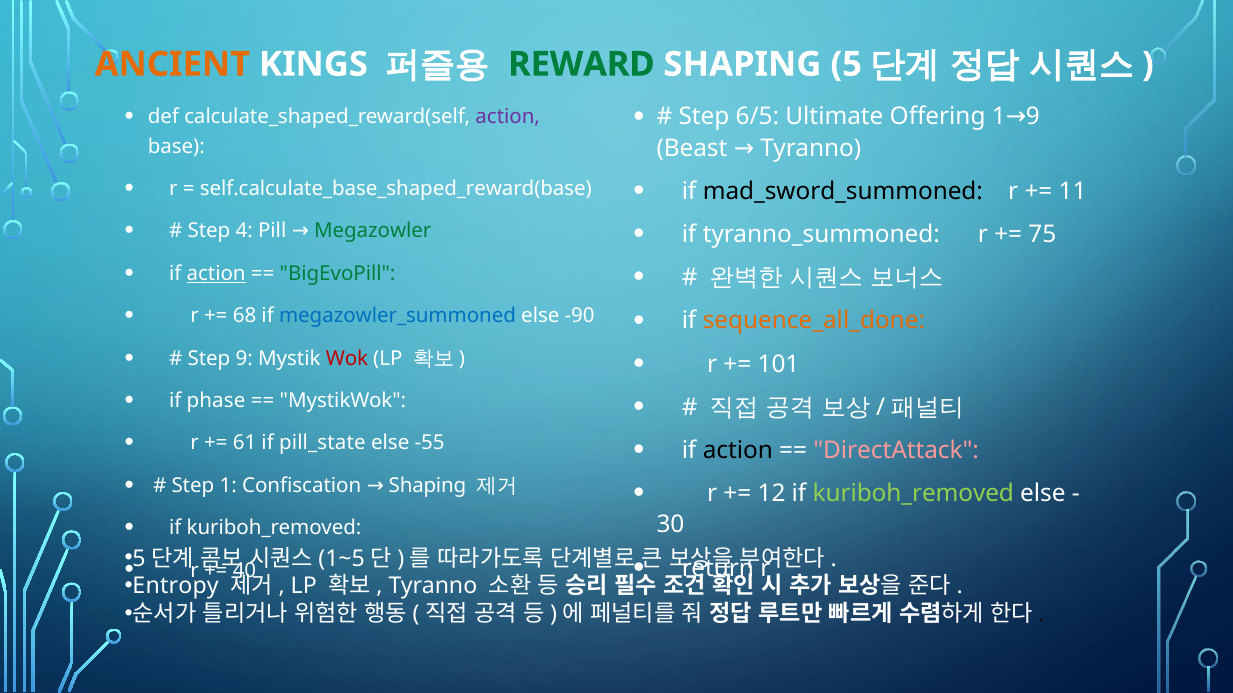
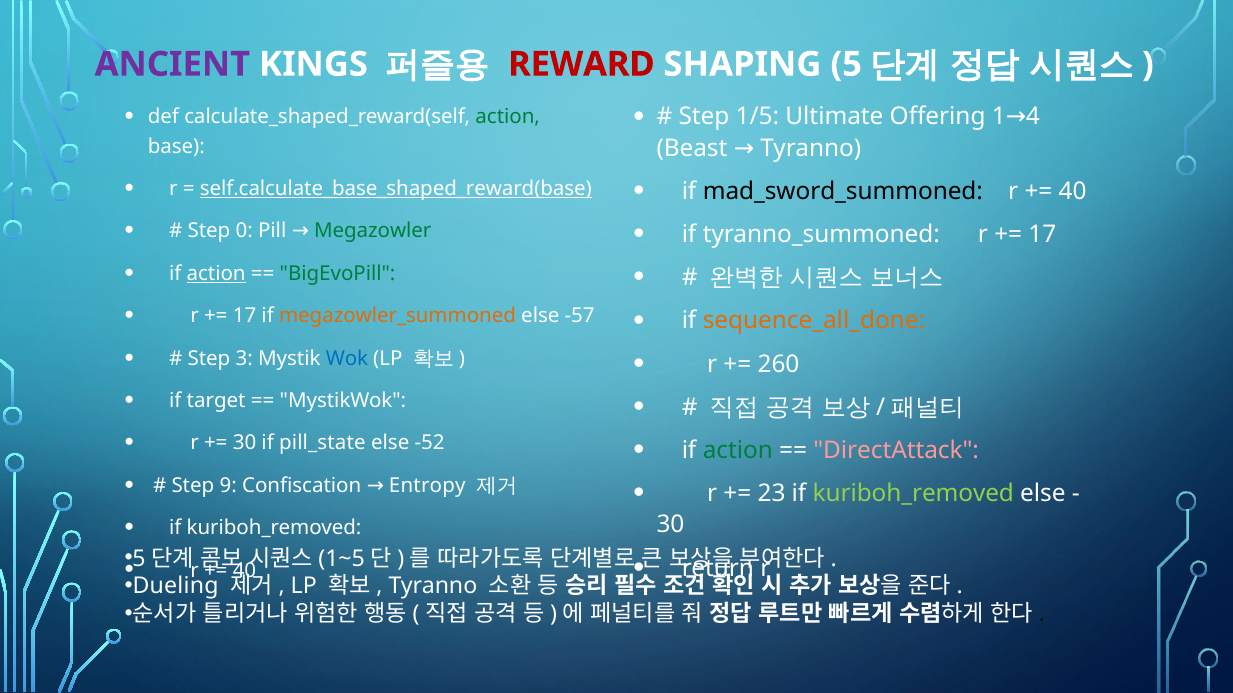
ANCIENT colour: orange -> purple
REWARD colour: green -> red
6/5: 6/5 -> 1/5
1 9: 9 -> 4
action at (508, 117) colour: purple -> green
self.calculate_base_shaped_reward(base underline: none -> present
11 at (1073, 192): 11 -> 40
4: 4 -> 0
75 at (1042, 235): 75 -> 17
68 at (245, 316): 68 -> 17
megazowler_summoned colour: blue -> orange
-90: -90 -> -57
Step 9: 9 -> 3
Wok colour: red -> blue
101: 101 -> 260
phase: phase -> target
61 at (245, 443): 61 -> 30
-55: -55 -> -52
action at (738, 451) colour: black -> green
Step 1: 1 -> 9
Confiscation Shaping: Shaping -> Entropy
12: 12 -> 23
Entropy: Entropy -> Dueling
